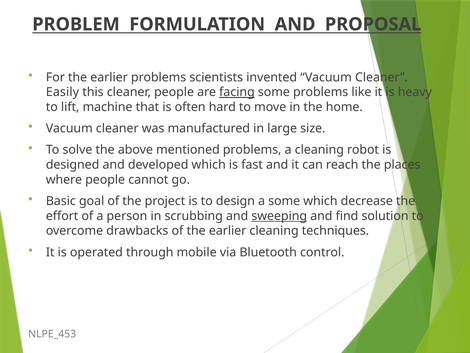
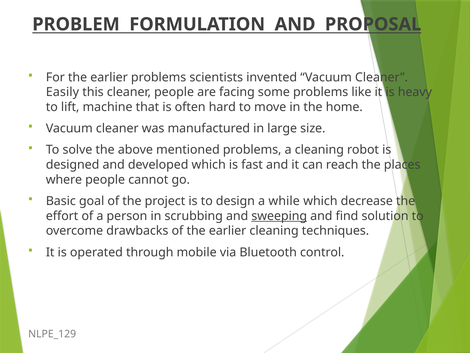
facing underline: present -> none
a some: some -> while
NLPE_453: NLPE_453 -> NLPE_129
